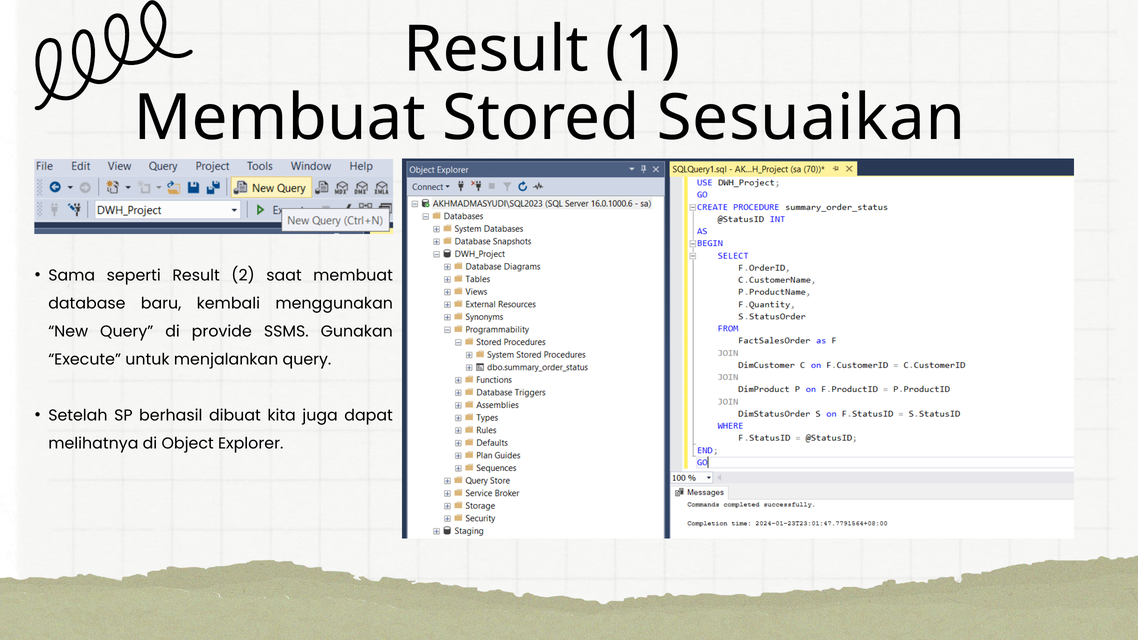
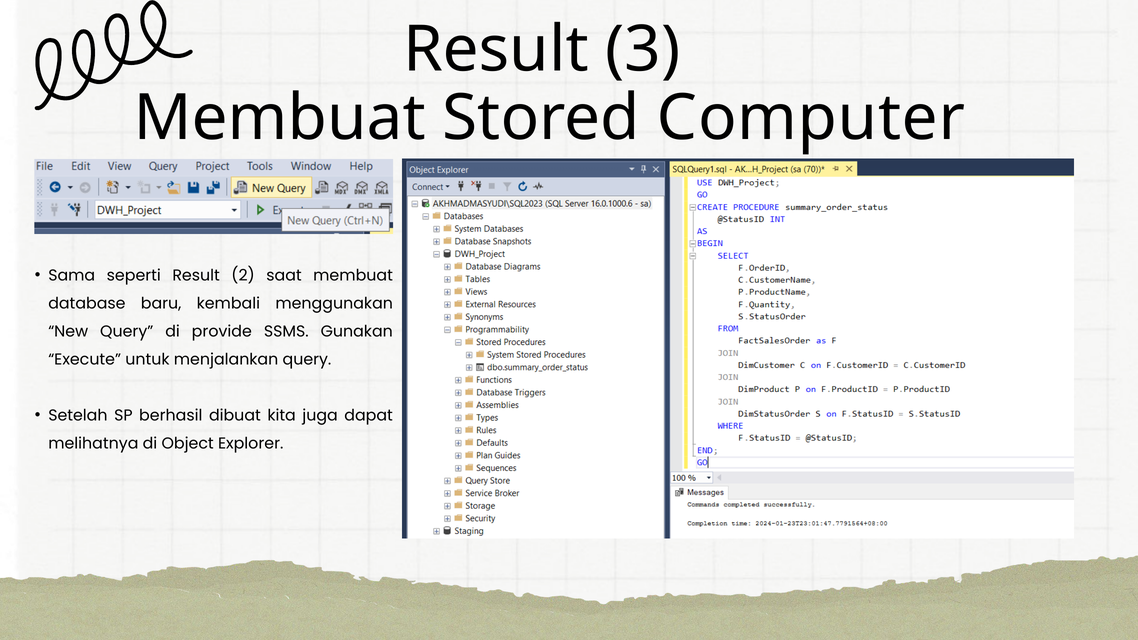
1: 1 -> 3
Sesuaikan: Sesuaikan -> Computer
